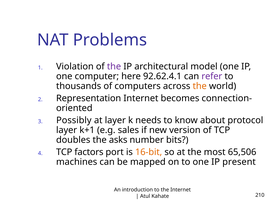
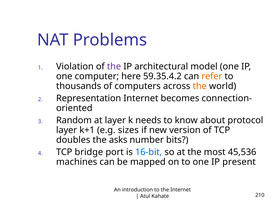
92.62.4.1: 92.62.4.1 -> 59.35.4.2
refer colour: purple -> orange
Possibly: Possibly -> Random
sales: sales -> sizes
factors: factors -> bridge
16-bit colour: orange -> blue
65,506: 65,506 -> 45,536
